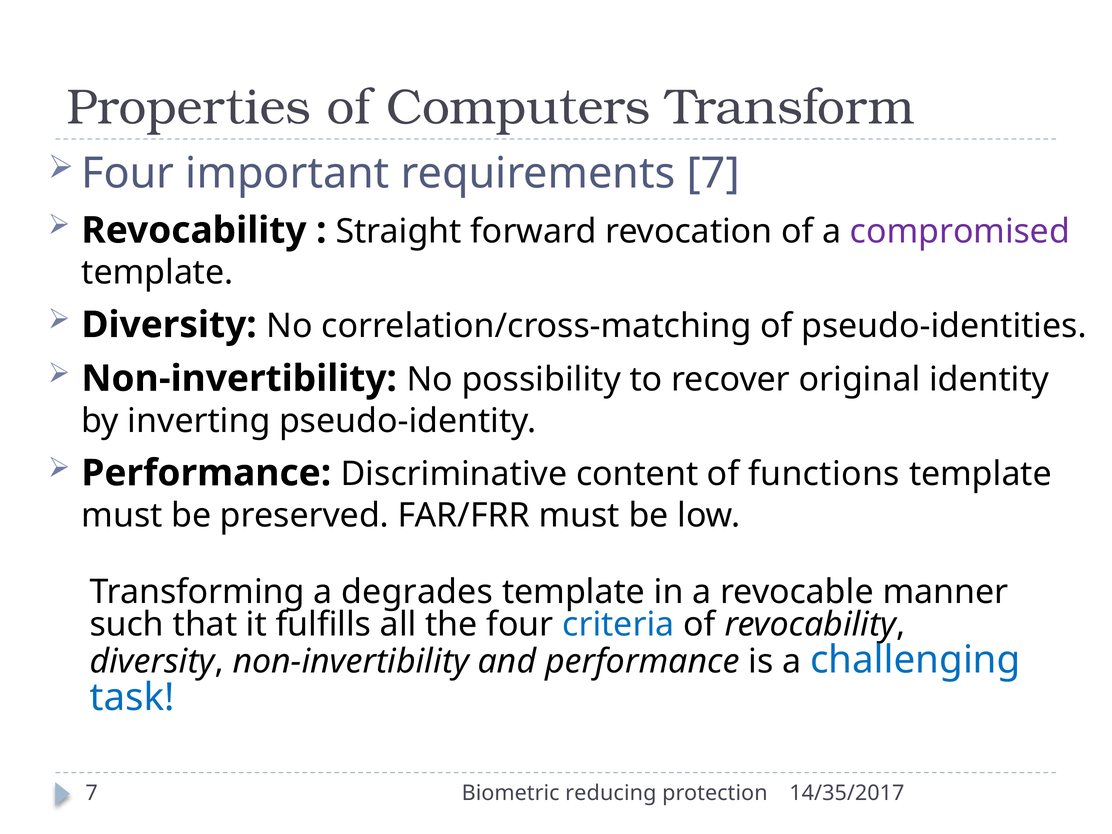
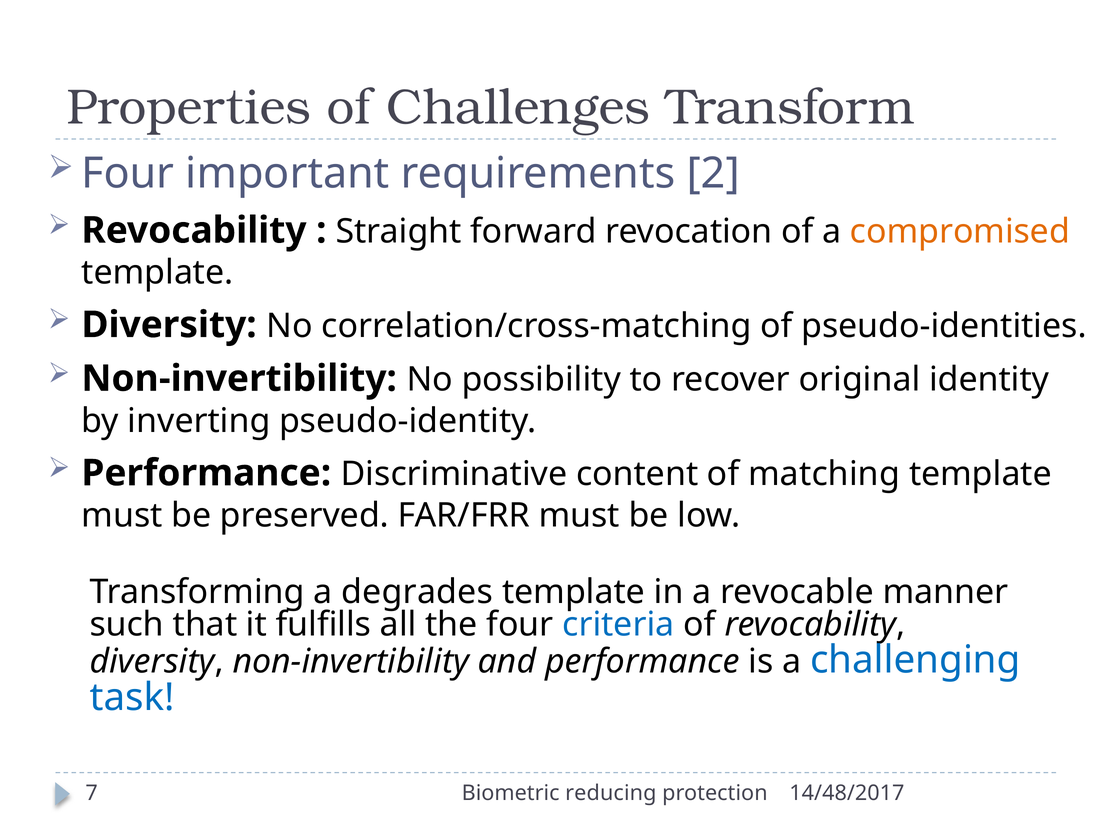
Computers: Computers -> Challenges
requirements 7: 7 -> 2
compromised colour: purple -> orange
functions: functions -> matching
14/35/2017: 14/35/2017 -> 14/48/2017
